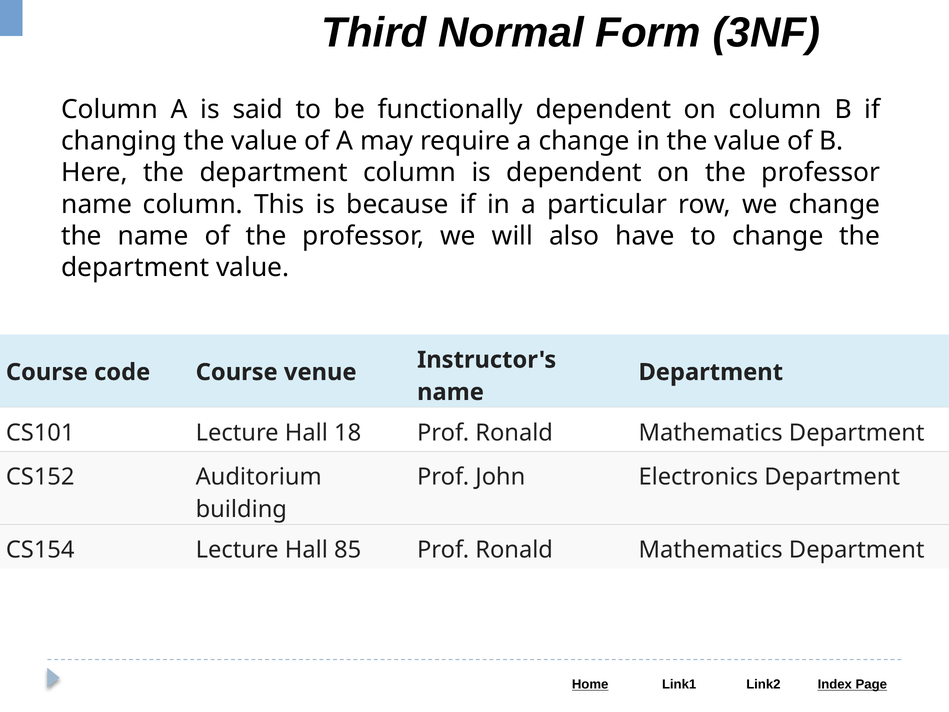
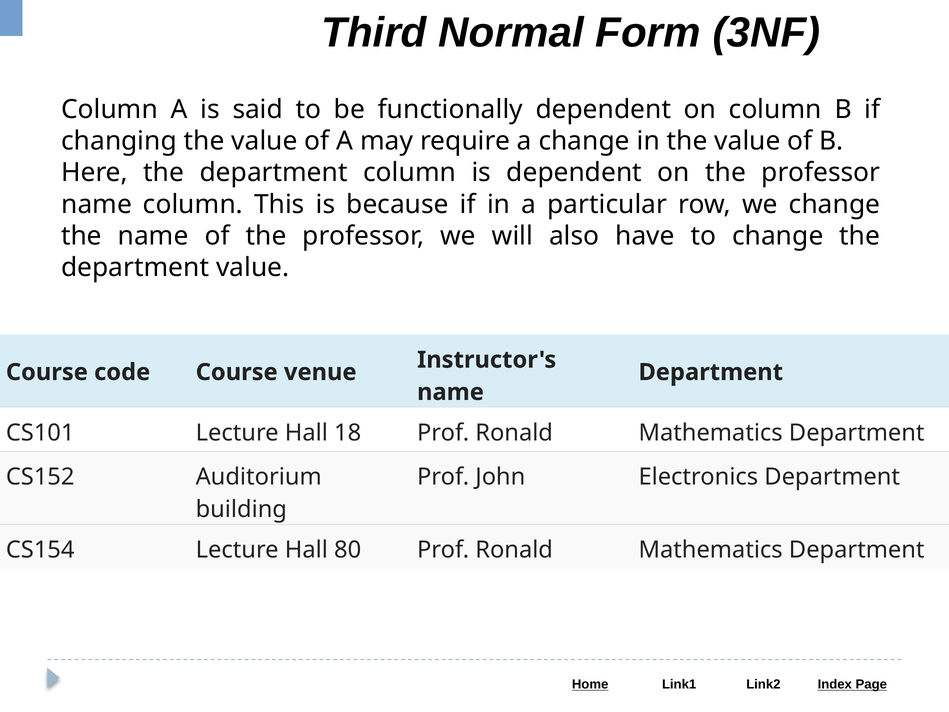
85: 85 -> 80
